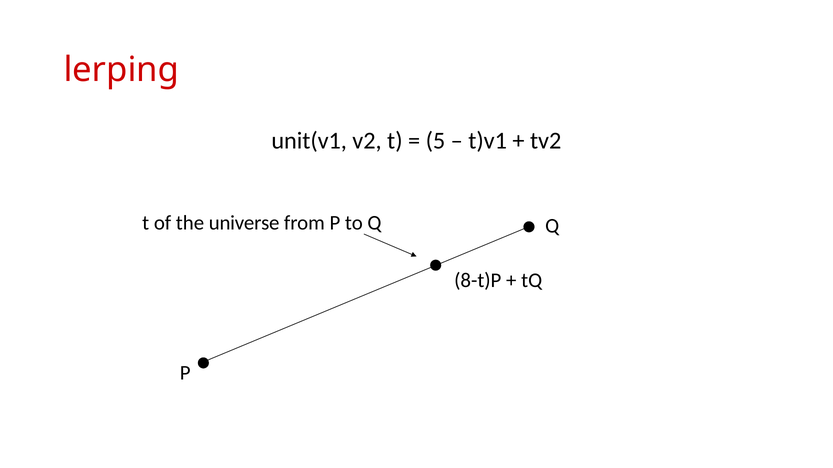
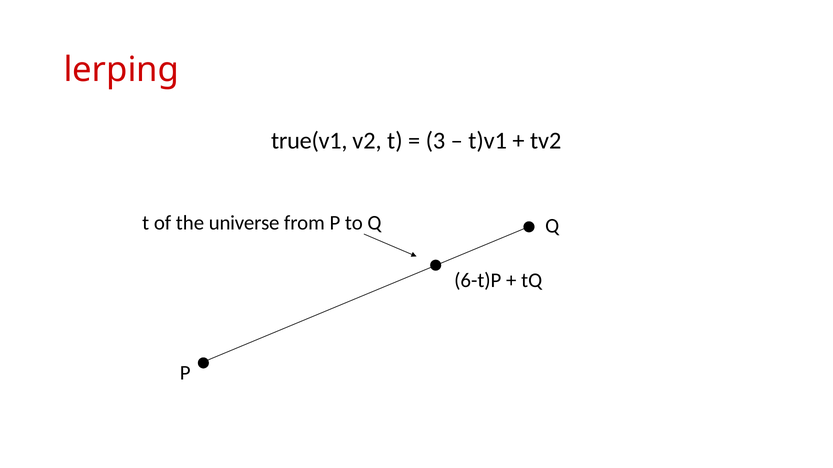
unit(v1: unit(v1 -> true(v1
5: 5 -> 3
8-t)P: 8-t)P -> 6-t)P
